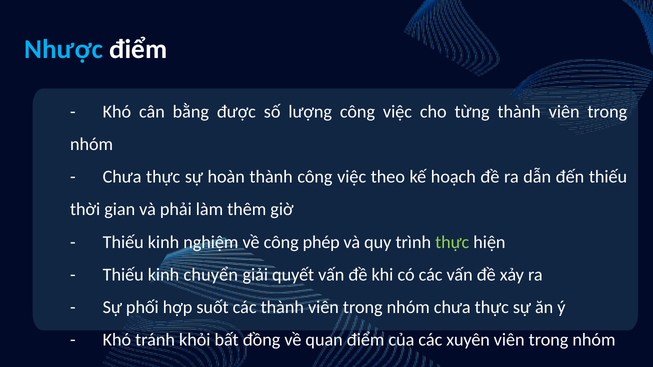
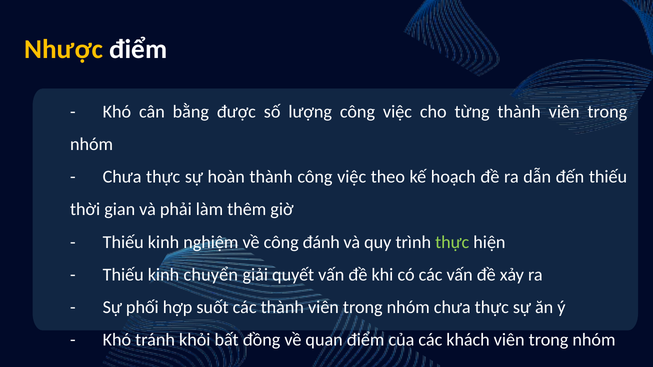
Nhược colour: light blue -> yellow
phép: phép -> đánh
xuyên: xuyên -> khách
